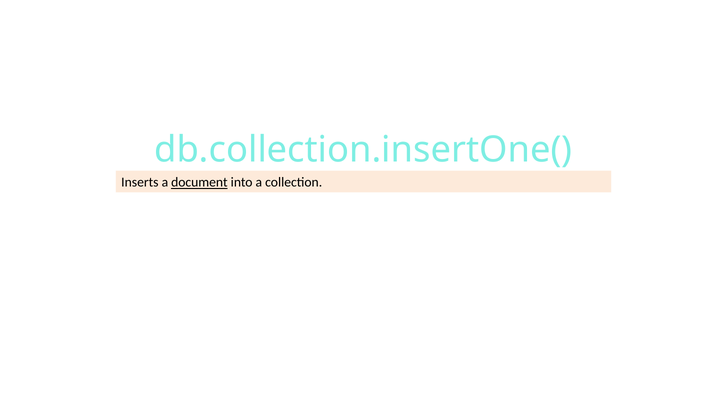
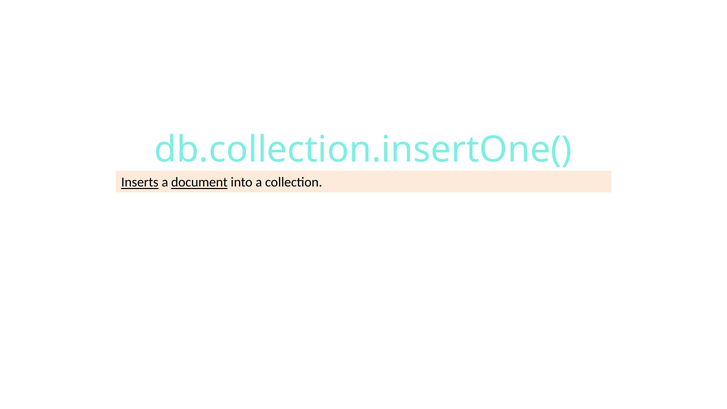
Inserts underline: none -> present
